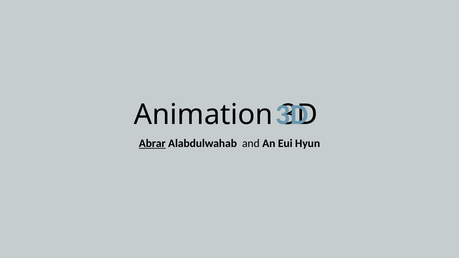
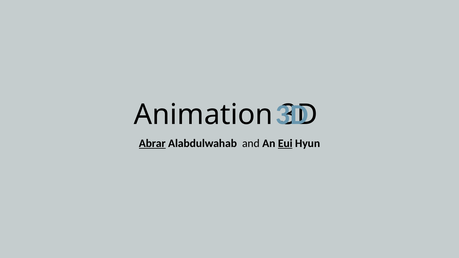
Eui underline: none -> present
